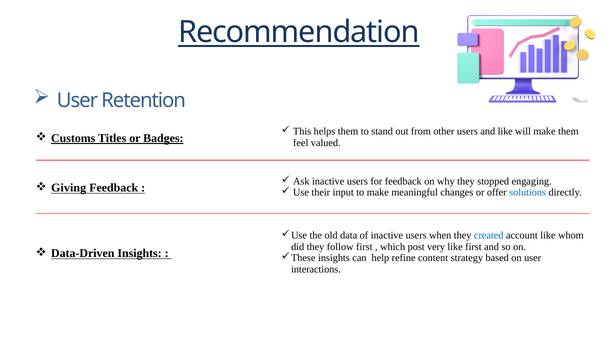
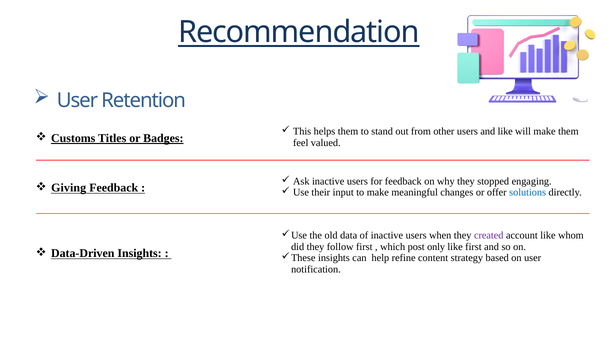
created colour: blue -> purple
very: very -> only
interactions: interactions -> notification
